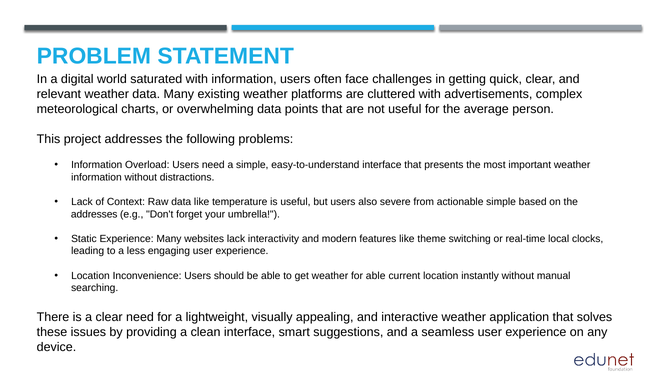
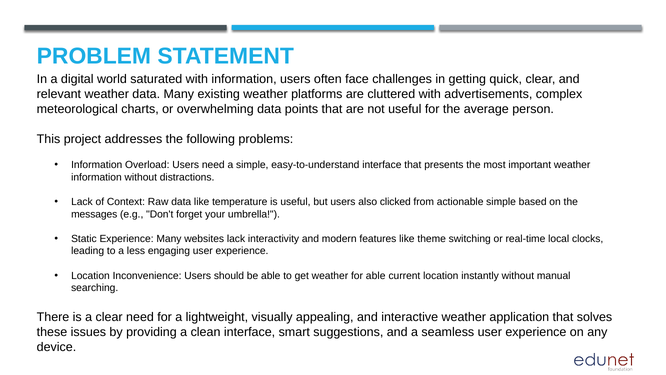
severe: severe -> clicked
addresses at (94, 214): addresses -> messages
